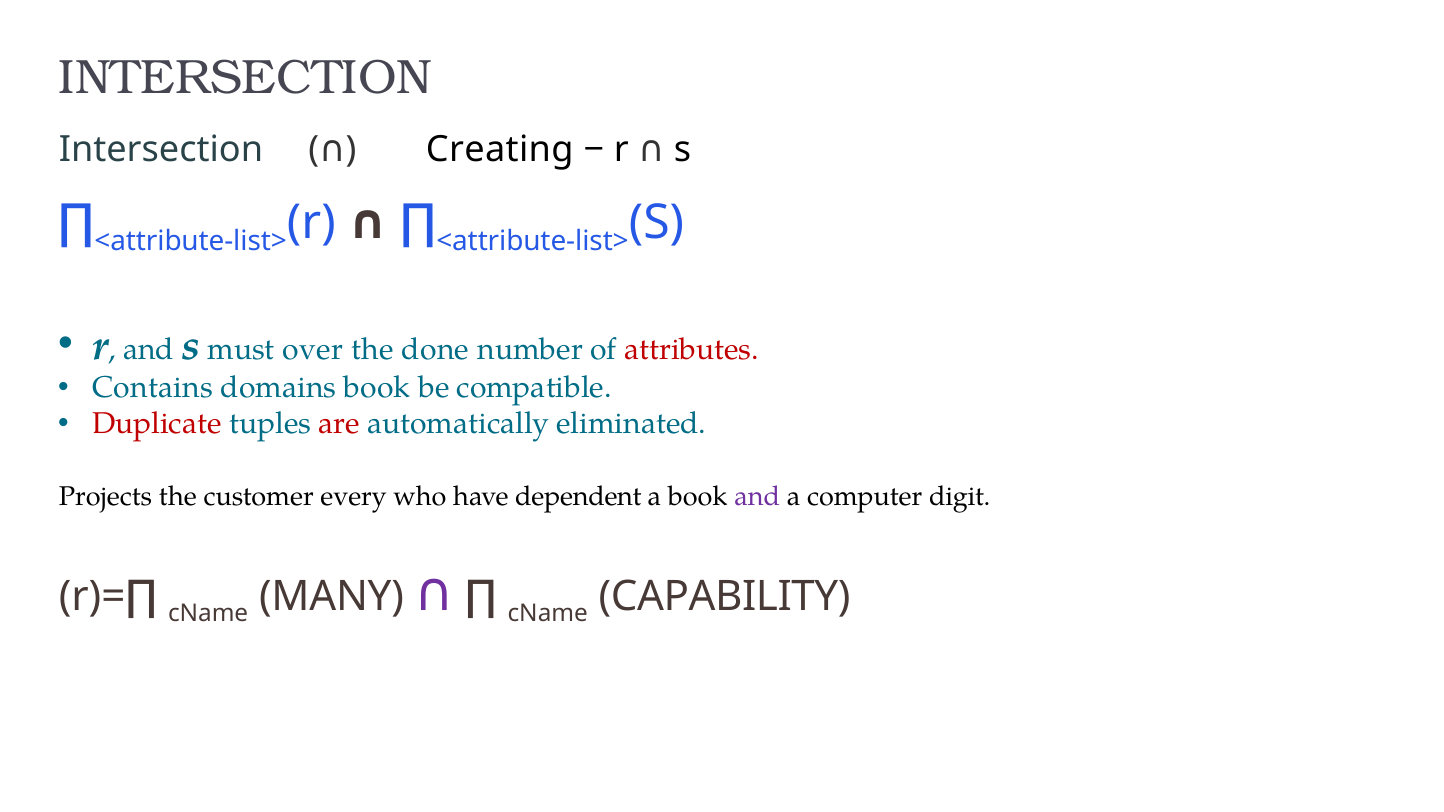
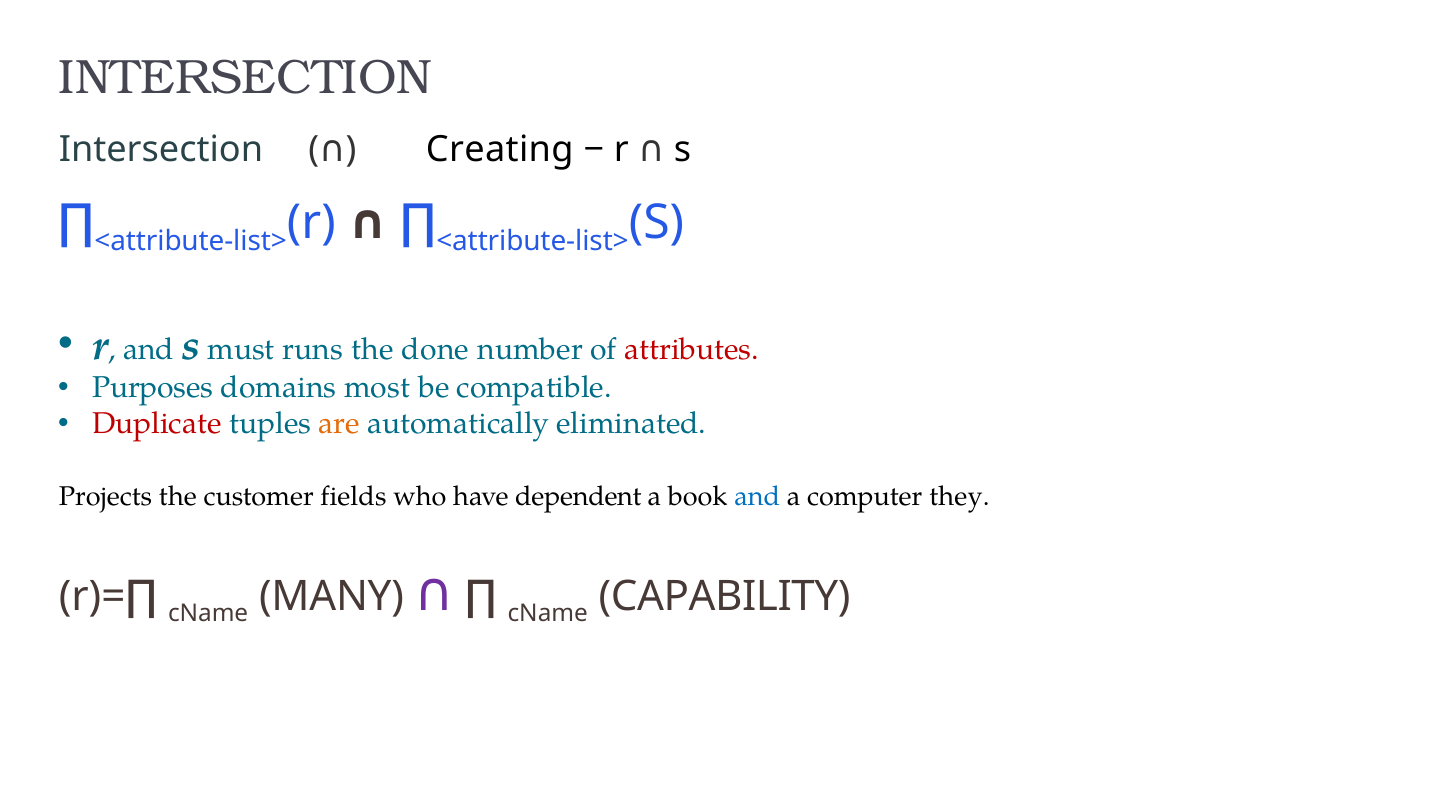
over: over -> runs
Contains: Contains -> Purposes
domains book: book -> most
are colour: red -> orange
every: every -> fields
and at (757, 497) colour: purple -> blue
digit: digit -> they
